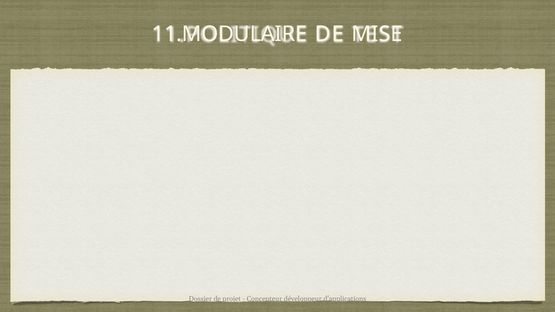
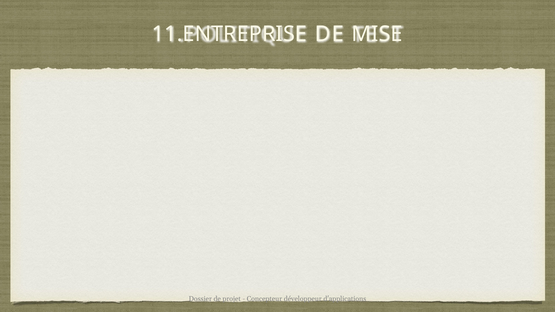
11.MODULAIRE: 11.MODULAIRE -> 11.ENTREPRISE
